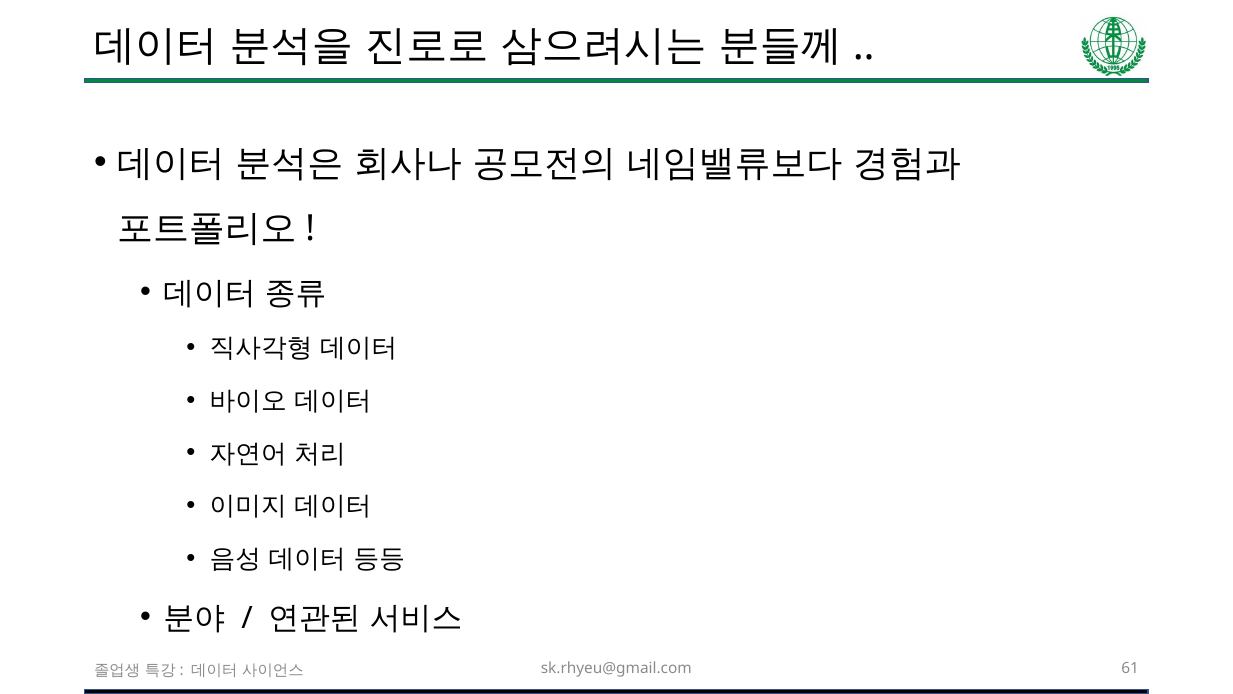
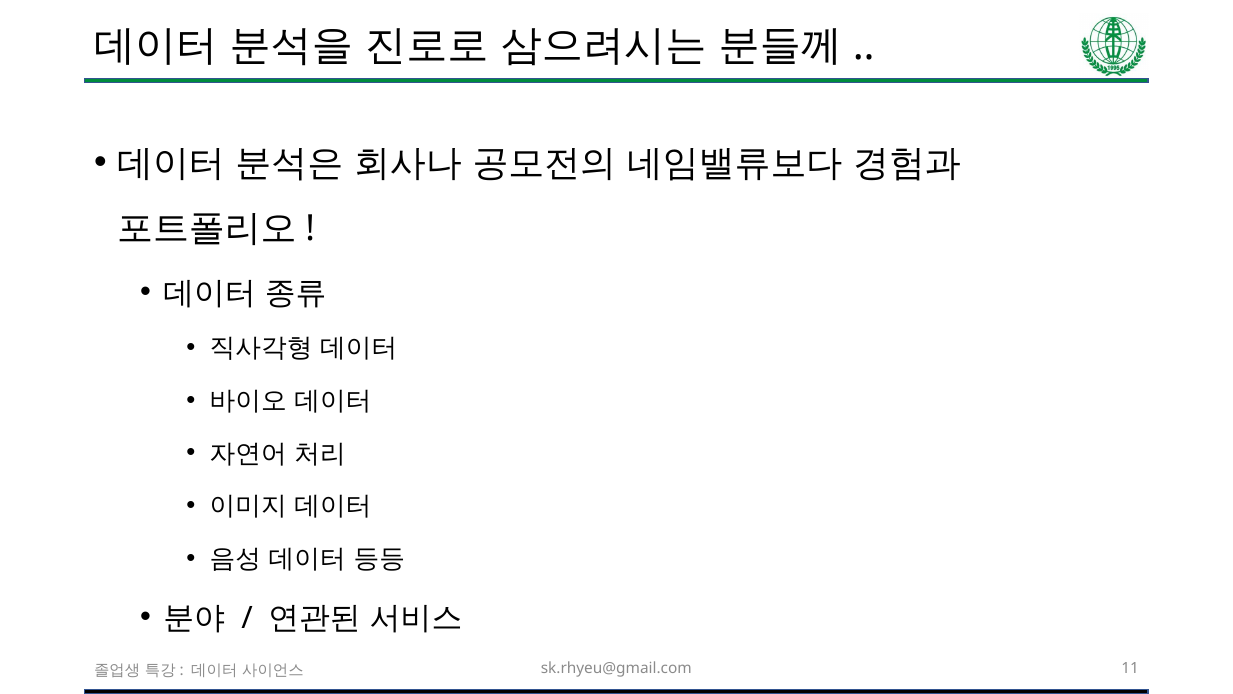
61: 61 -> 11
